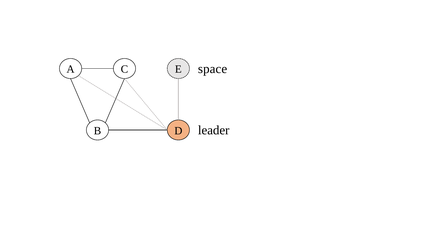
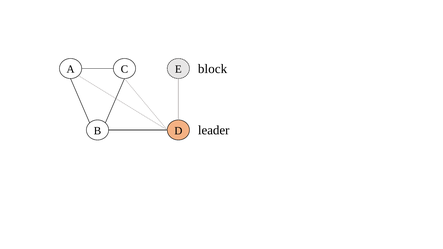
space at (213, 69): space -> block
